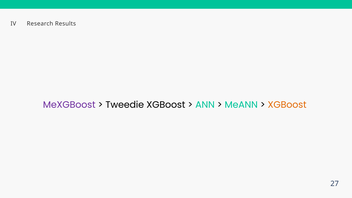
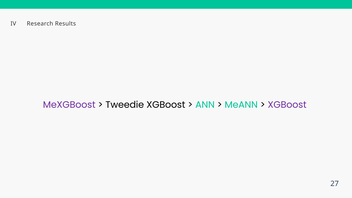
XGBoost at (287, 105) colour: orange -> purple
